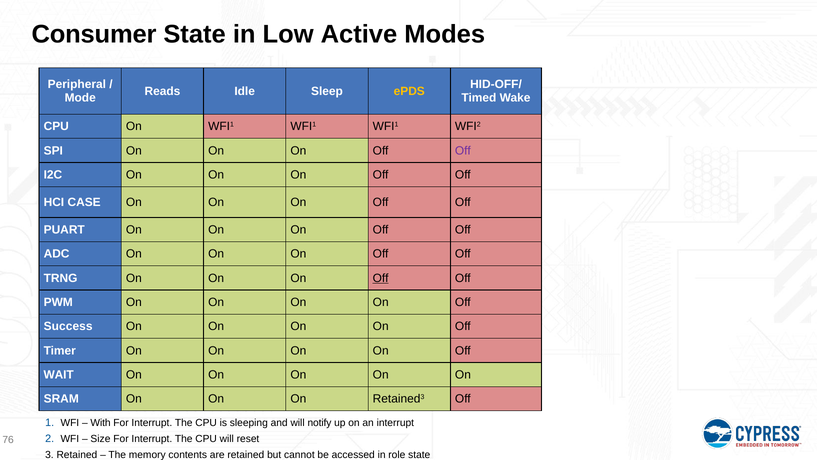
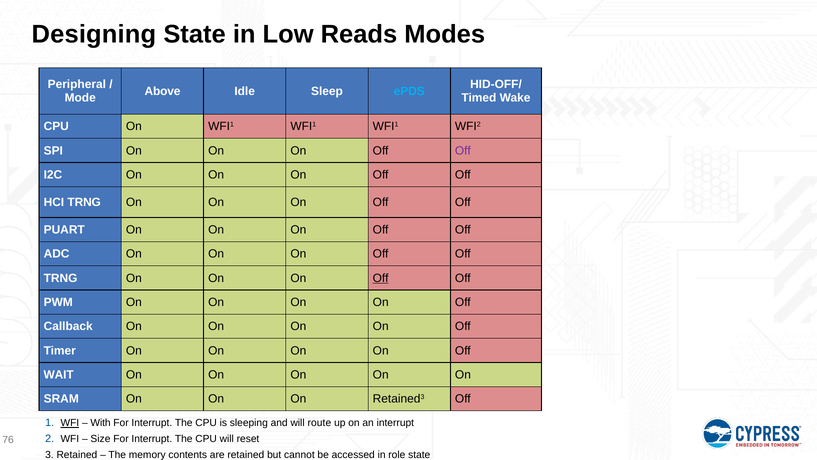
Consumer: Consumer -> Designing
Active: Active -> Reads
Reads: Reads -> Above
ePDS colour: yellow -> light blue
HCI CASE: CASE -> TRNG
Success: Success -> Callback
WFI at (70, 423) underline: none -> present
notify: notify -> route
